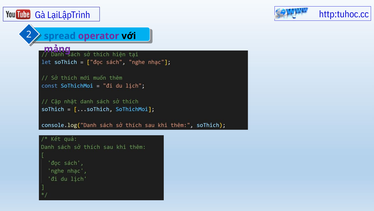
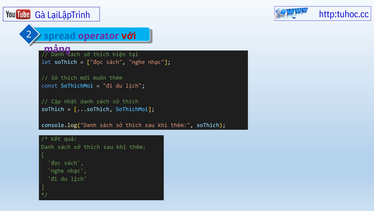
với colour: black -> red
